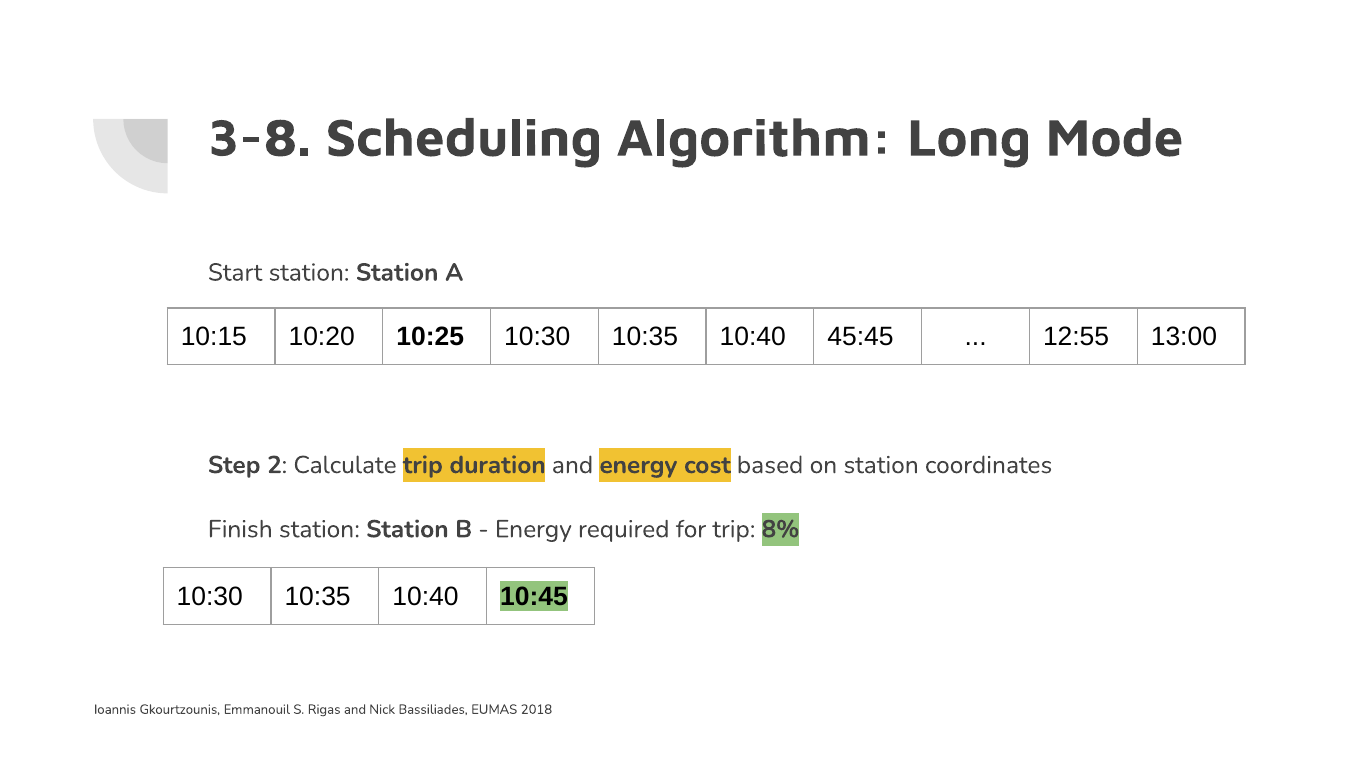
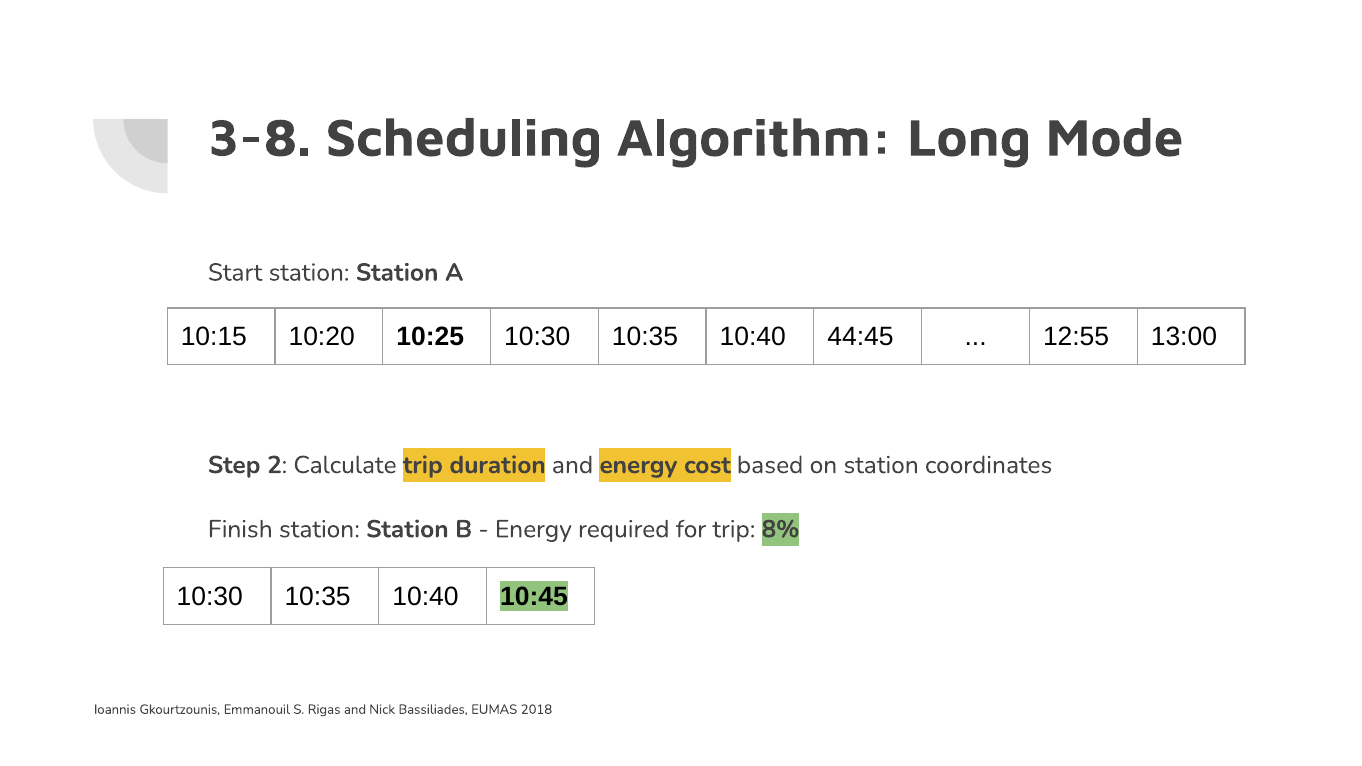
45:45: 45:45 -> 44:45
